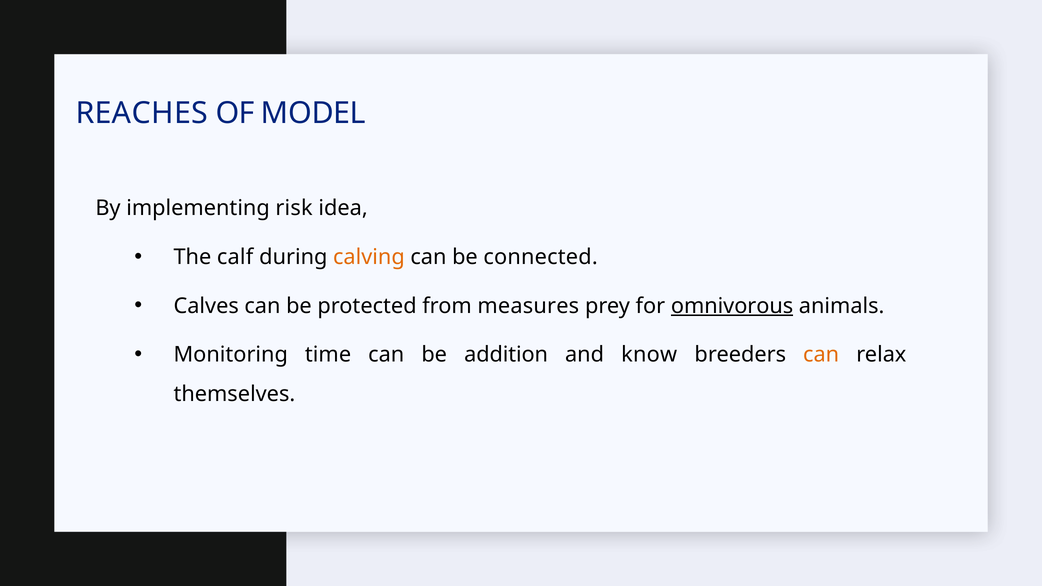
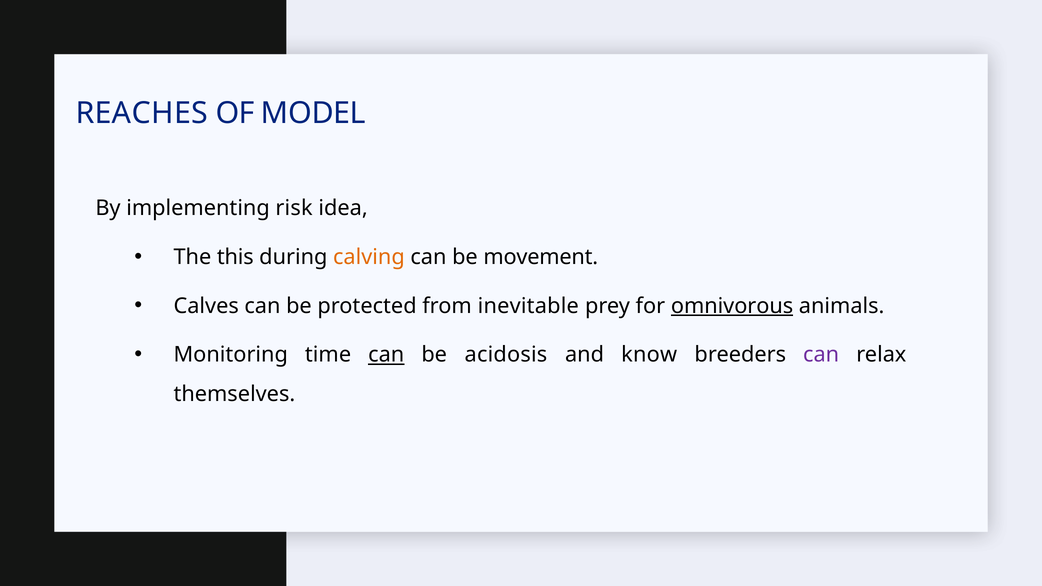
calf: calf -> this
connected: connected -> movement
measures: measures -> inevitable
can at (386, 355) underline: none -> present
addition: addition -> acidosis
can at (821, 355) colour: orange -> purple
